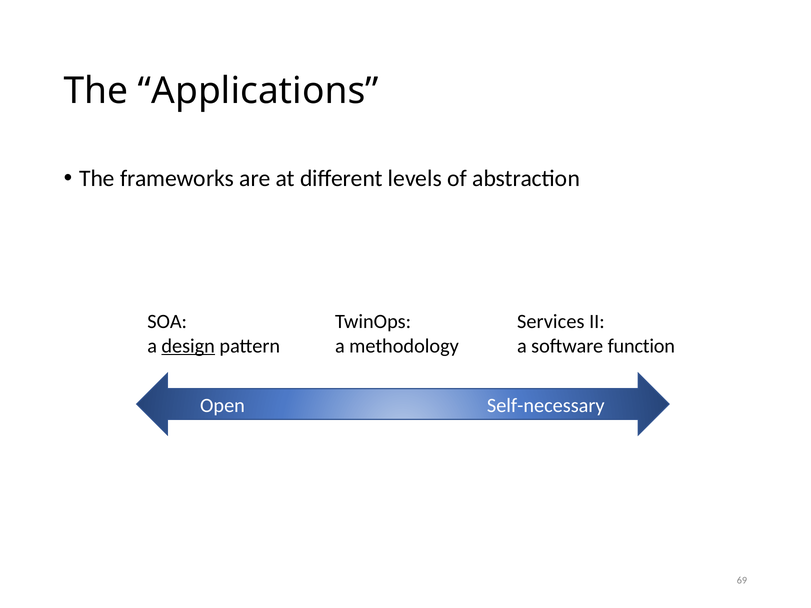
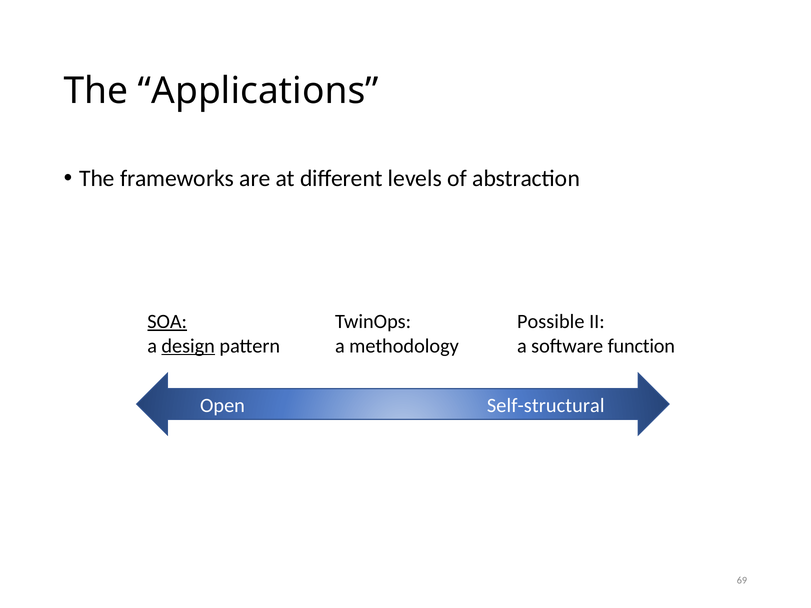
SOA underline: none -> present
Services: Services -> Possible
Self-necessary: Self-necessary -> Self-structural
